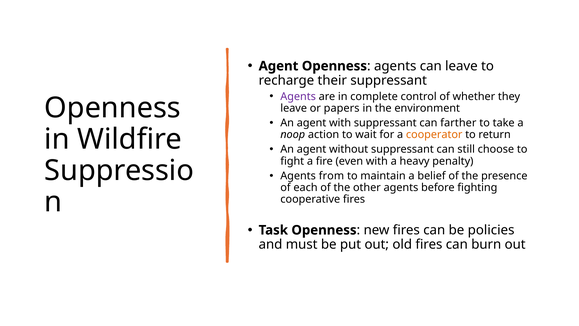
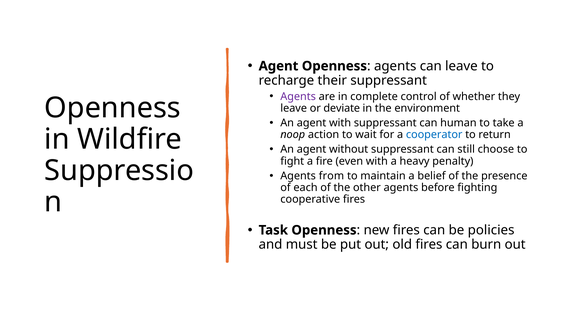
papers: papers -> deviate
farther: farther -> human
cooperator colour: orange -> blue
